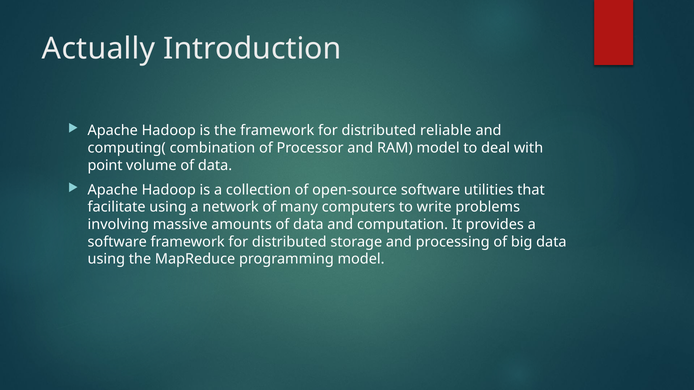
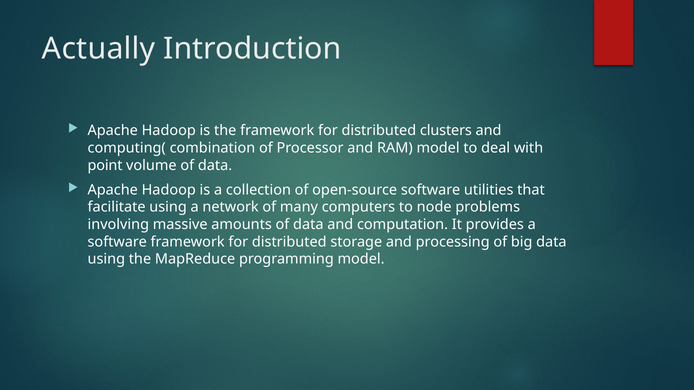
reliable: reliable -> clusters
write: write -> node
